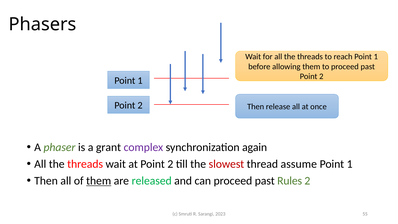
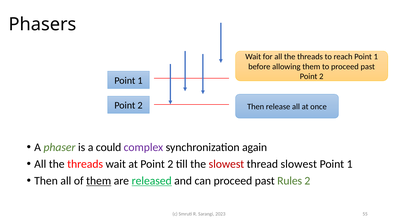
grant: grant -> could
thread assume: assume -> slowest
released underline: none -> present
